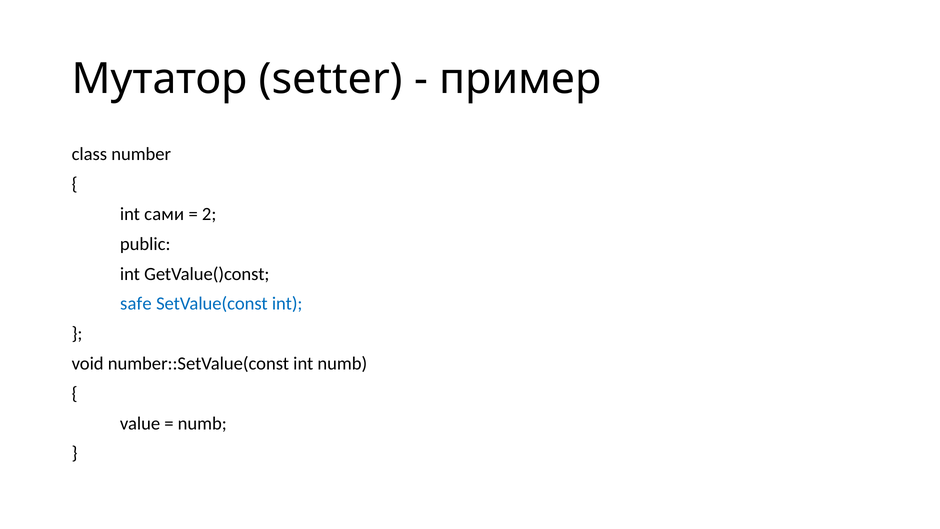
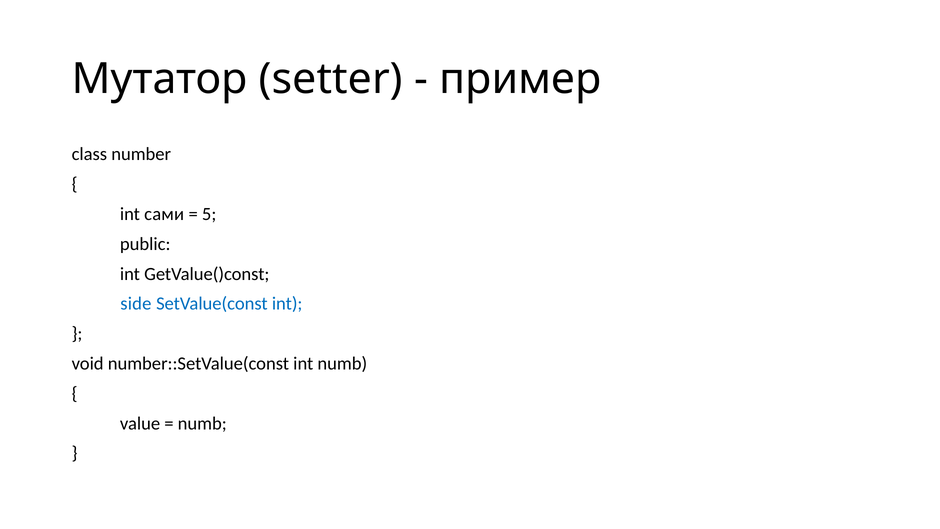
2: 2 -> 5
safe: safe -> side
